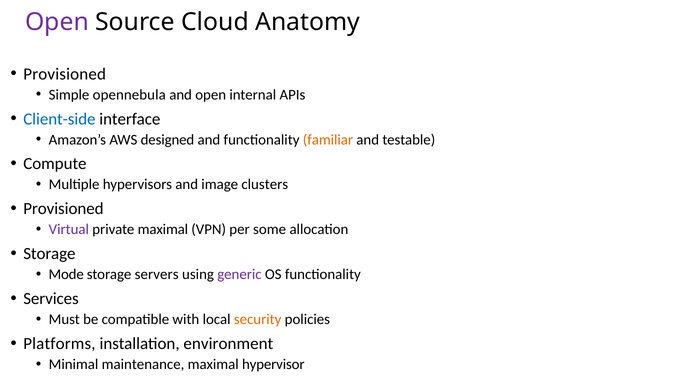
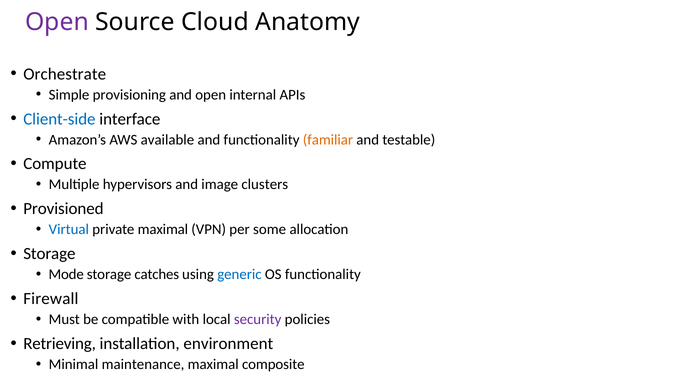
Provisioned at (65, 74): Provisioned -> Orchestrate
opennebula: opennebula -> provisioning
designed: designed -> available
Virtual colour: purple -> blue
servers: servers -> catches
generic colour: purple -> blue
Services: Services -> Firewall
security colour: orange -> purple
Platforms: Platforms -> Retrieving
hypervisor: hypervisor -> composite
